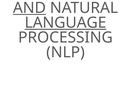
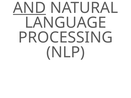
LANGUAGE underline: present -> none
